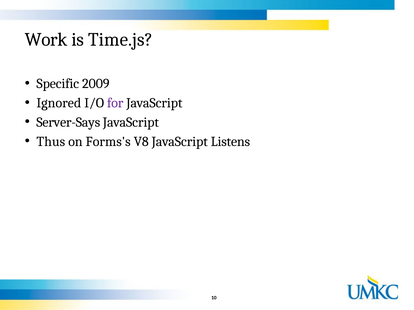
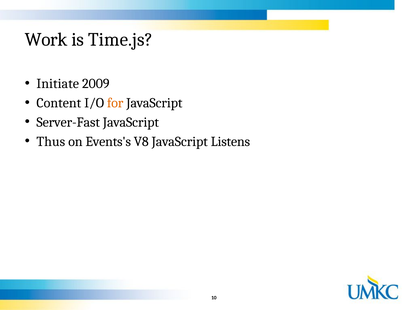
Specific: Specific -> Initiate
Ignored: Ignored -> Content
for colour: purple -> orange
Server-Says: Server-Says -> Server-Fast
Forms's: Forms's -> Events's
